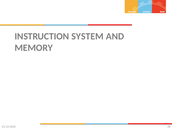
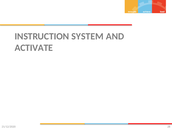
MEMORY: MEMORY -> ACTIVATE
